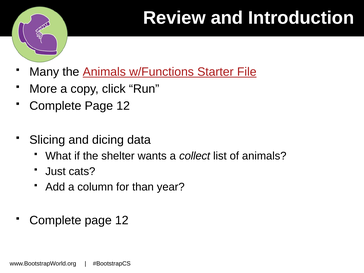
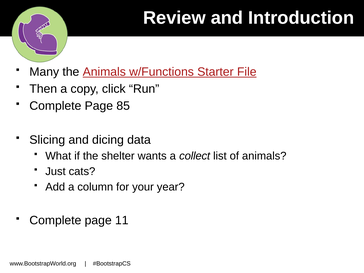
More: More -> Then
12 at (123, 106): 12 -> 85
than: than -> your
12 at (122, 220): 12 -> 11
